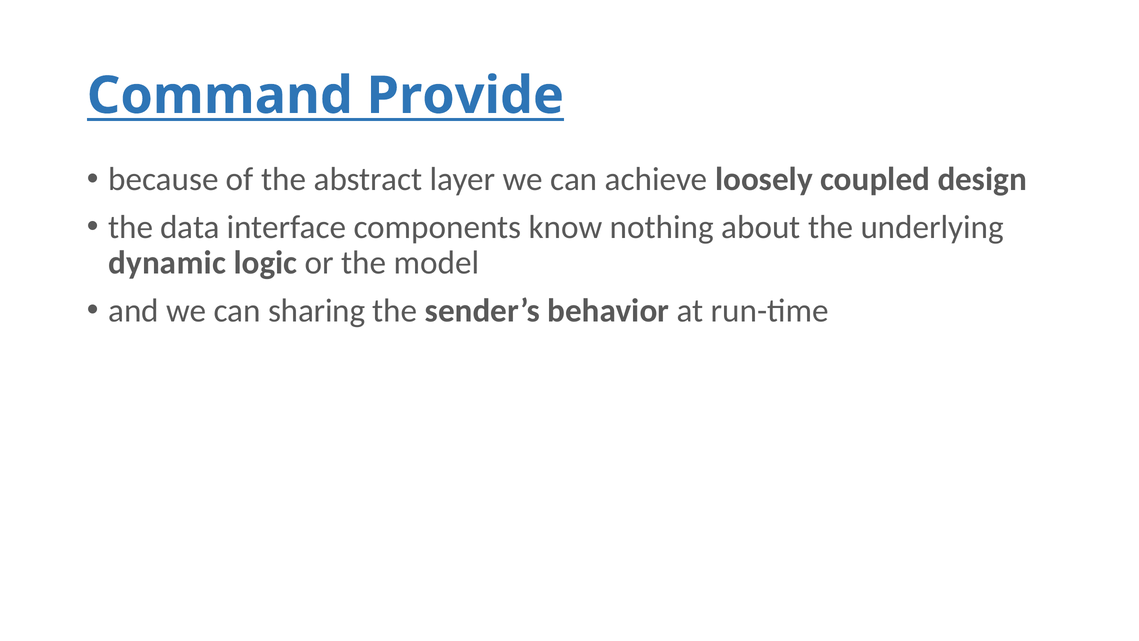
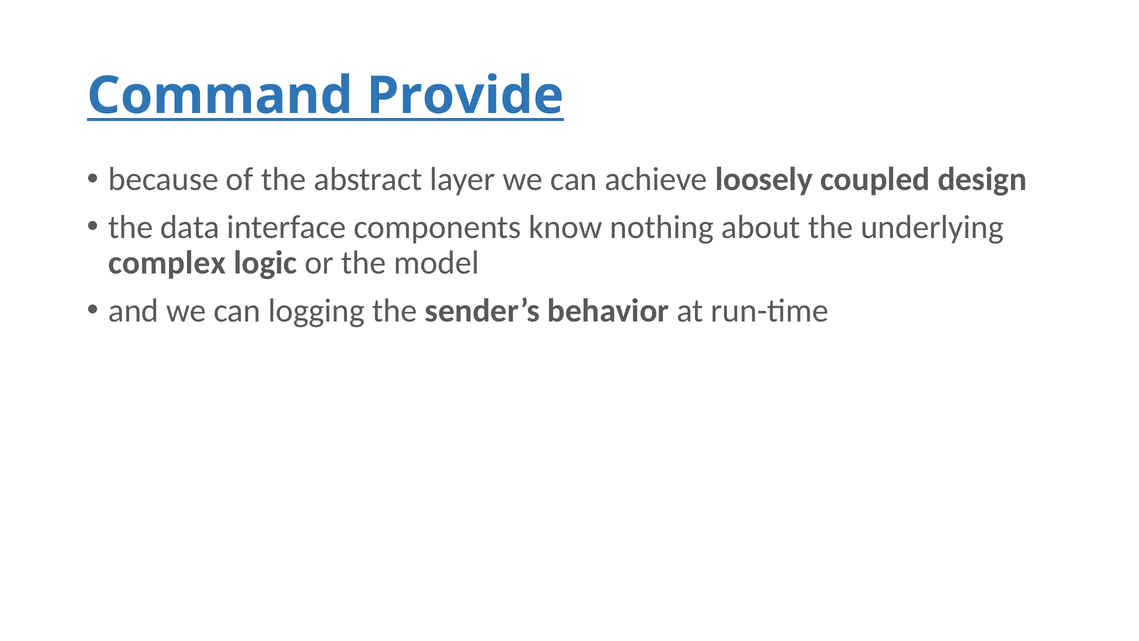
dynamic: dynamic -> complex
sharing: sharing -> logging
